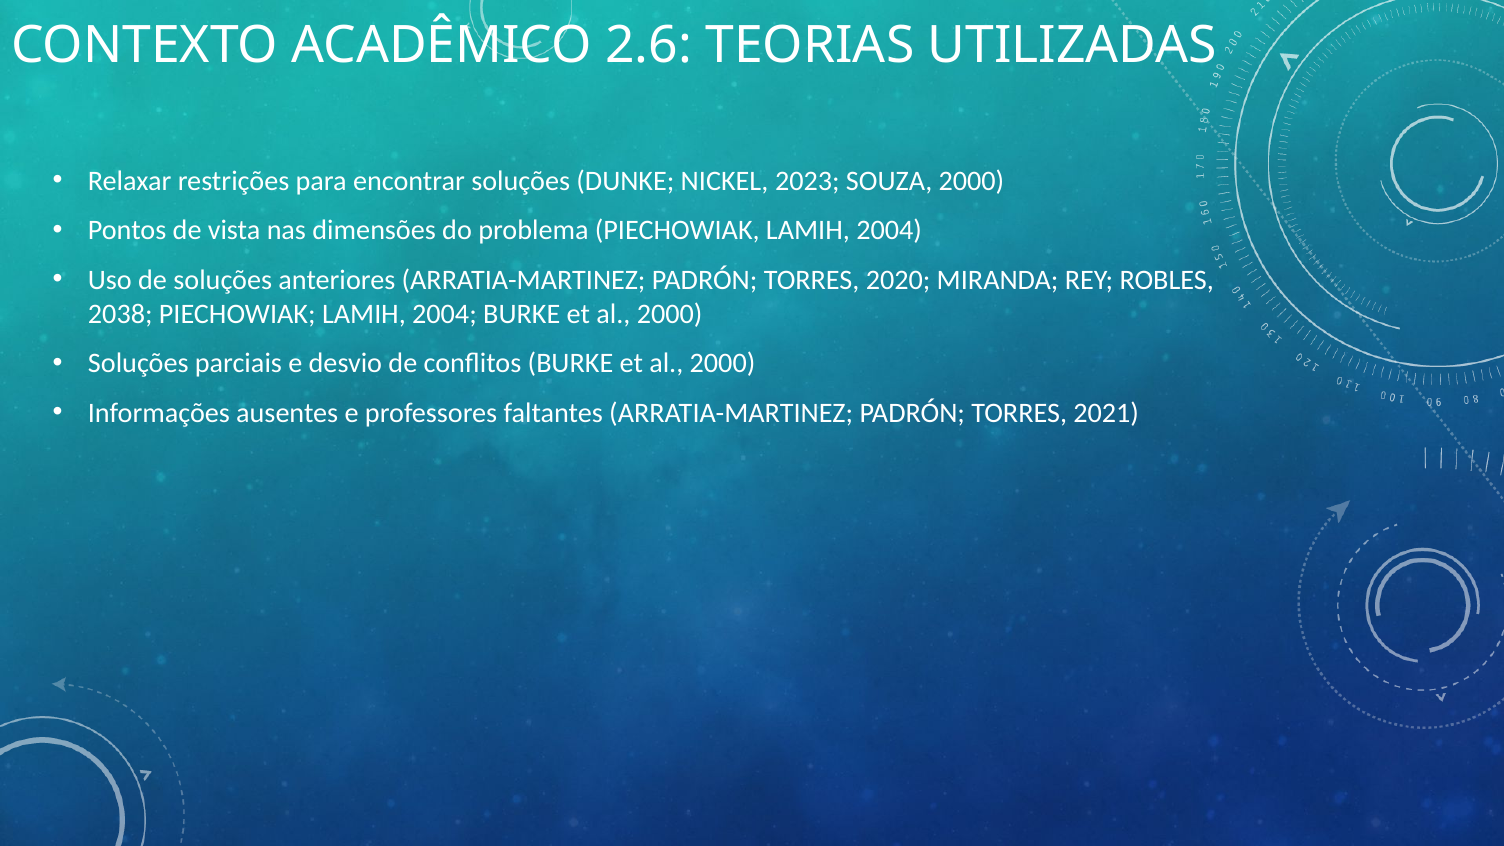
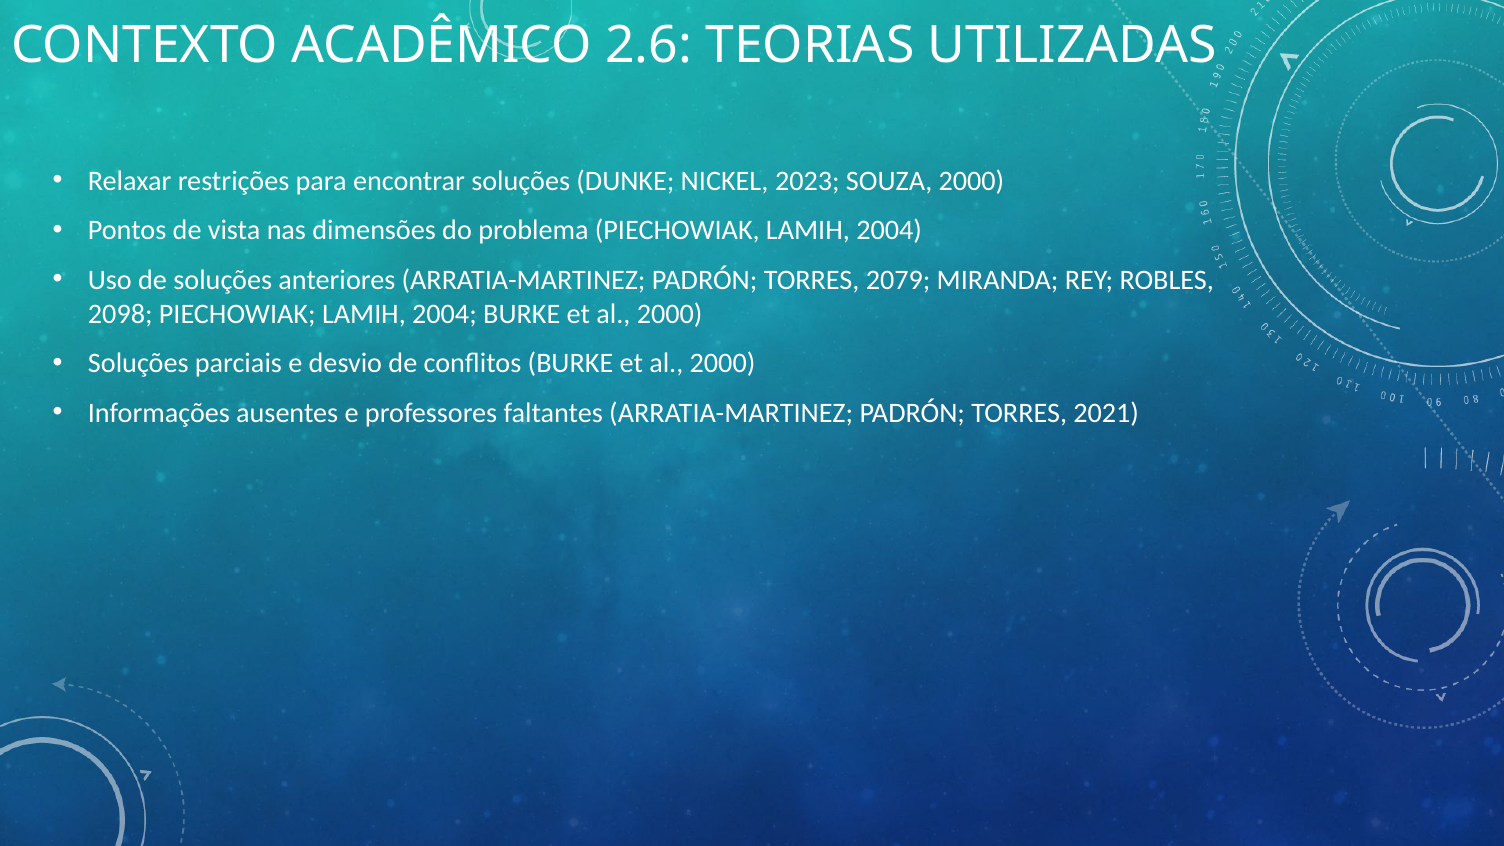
2020: 2020 -> 2079
2038: 2038 -> 2098
